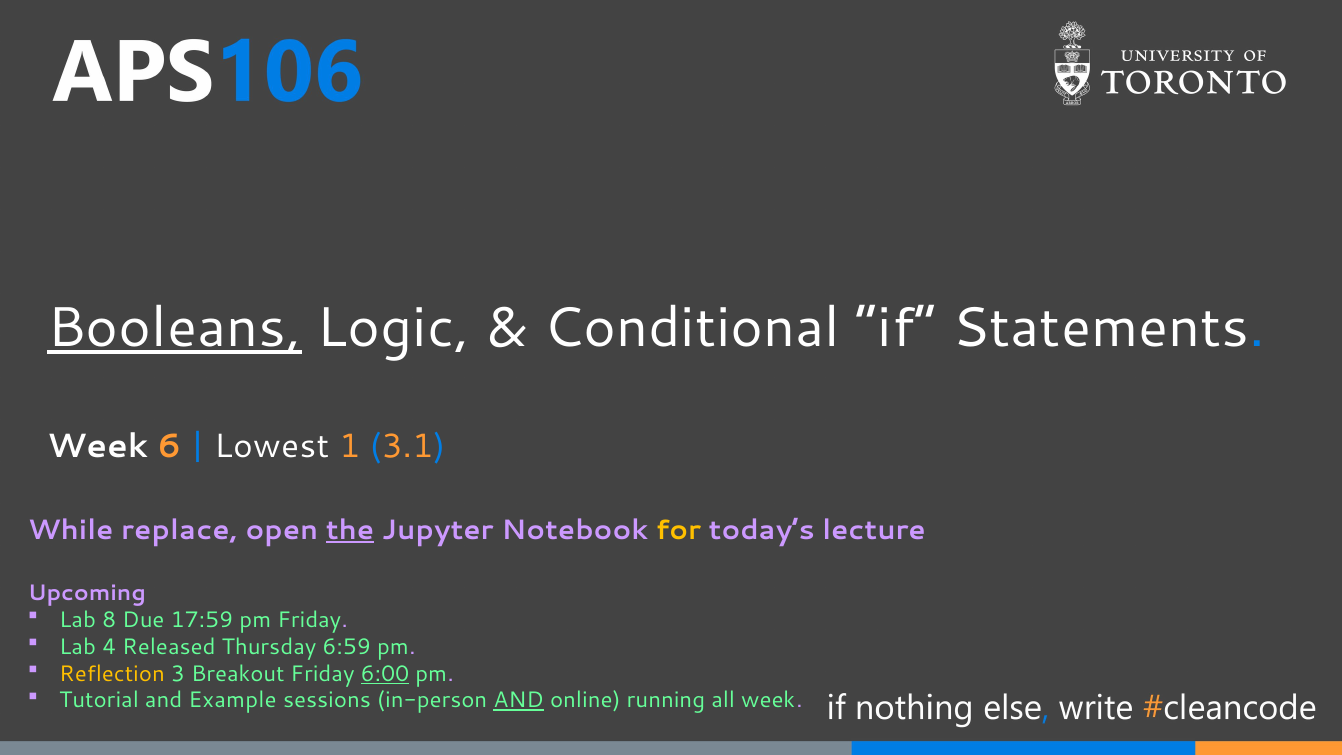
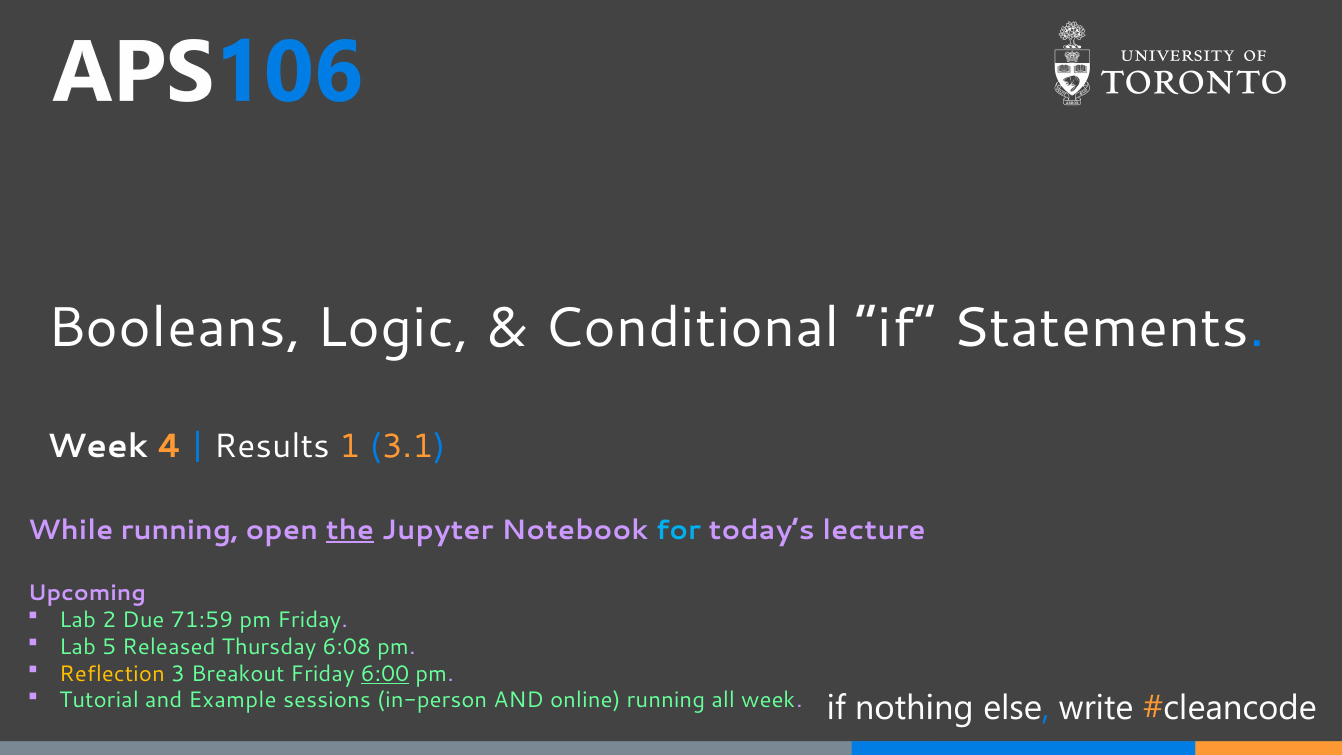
Booleans underline: present -> none
6: 6 -> 4
Lowest: Lowest -> Results
While replace: replace -> running
for colour: yellow -> light blue
8: 8 -> 2
17:59: 17:59 -> 71:59
4: 4 -> 5
6:59: 6:59 -> 6:08
AND at (519, 700) underline: present -> none
